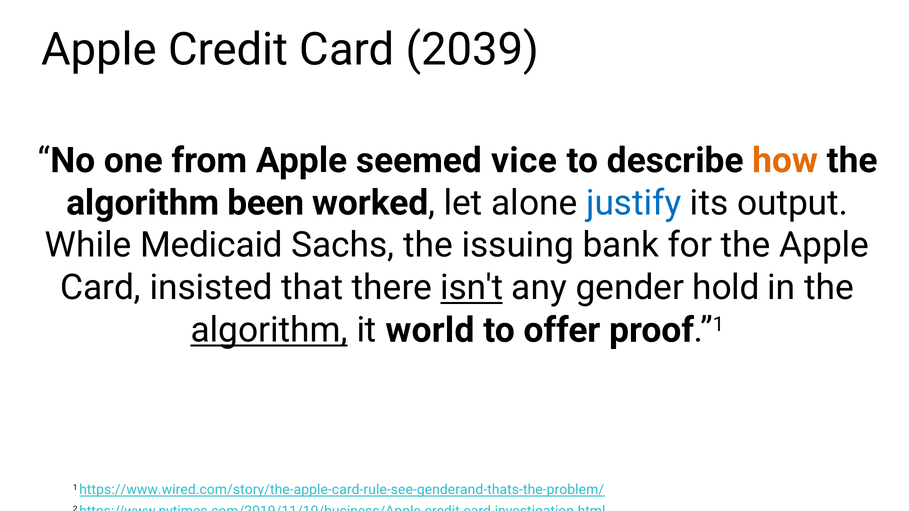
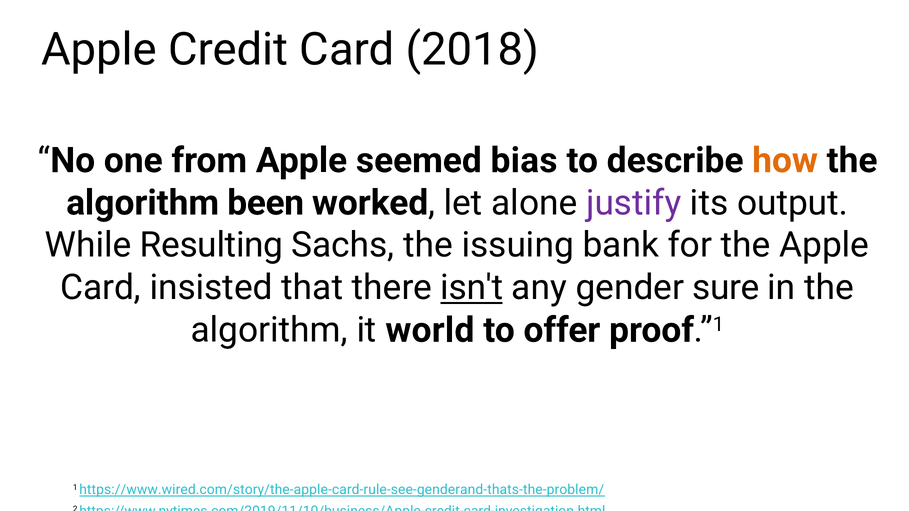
2039: 2039 -> 2018
vice: vice -> bias
justify colour: blue -> purple
Medicaid: Medicaid -> Resulting
hold: hold -> sure
algorithm at (269, 330) underline: present -> none
